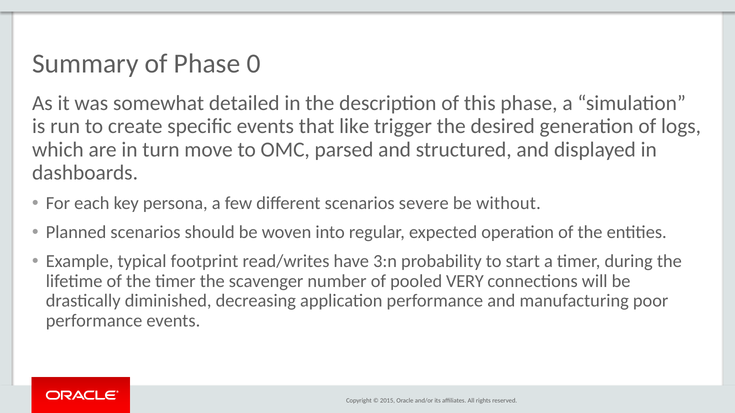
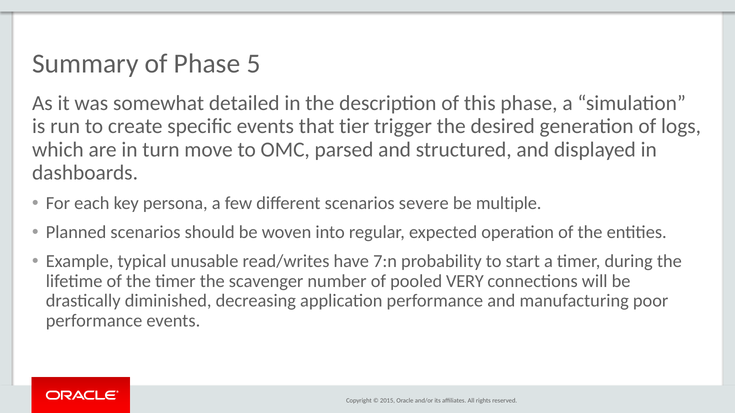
0: 0 -> 5
like: like -> tier
without: without -> multiple
footprint: footprint -> unusable
3:n: 3:n -> 7:n
